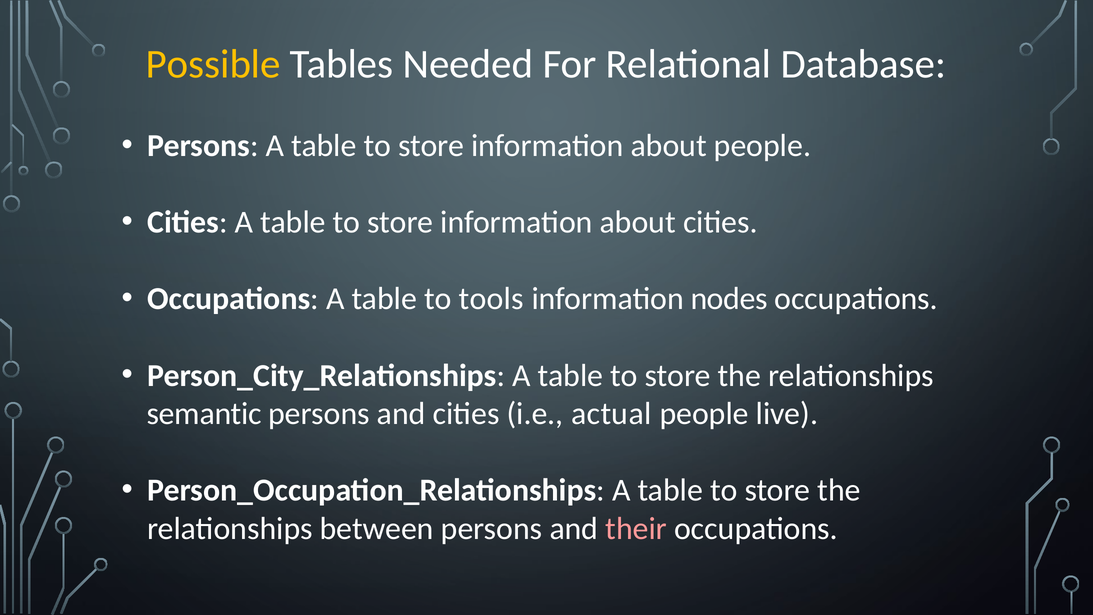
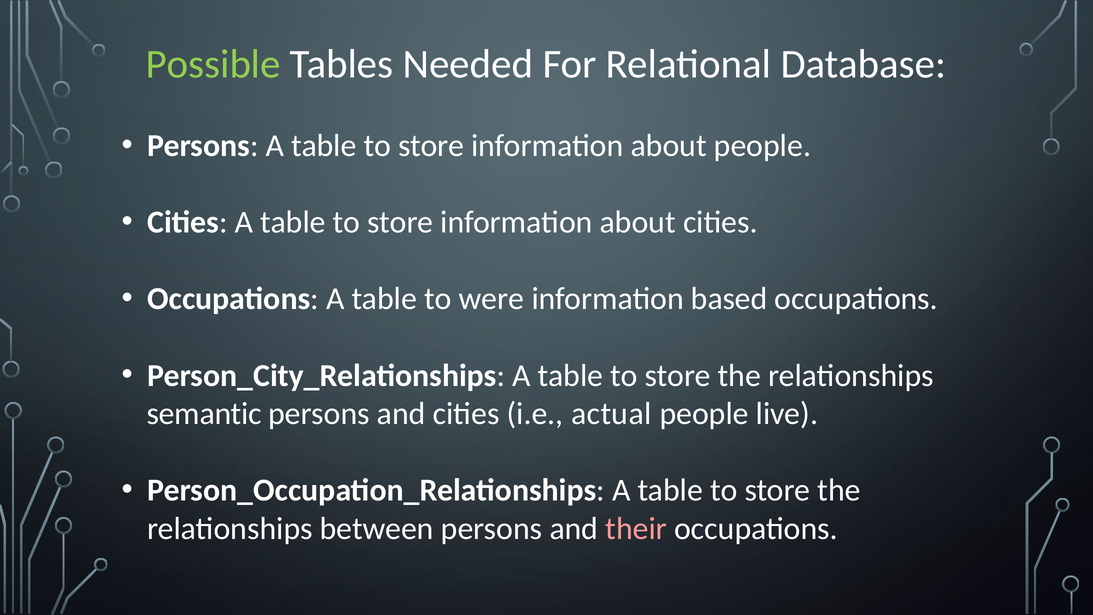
Possible colour: yellow -> light green
tools: tools -> were
nodes: nodes -> based
